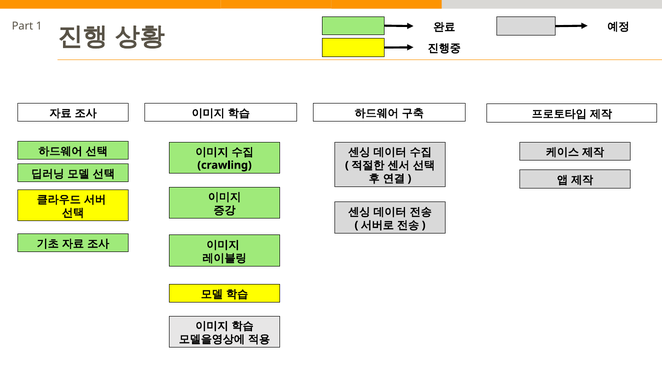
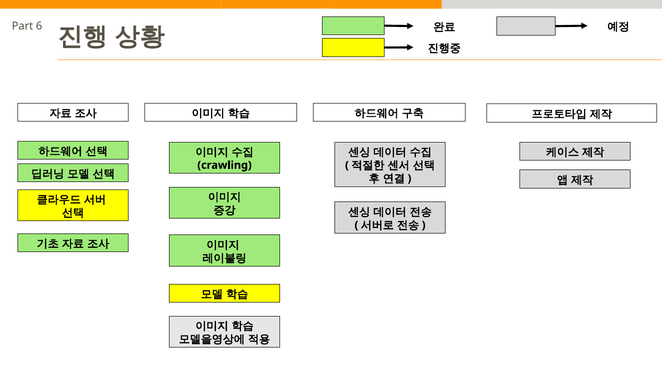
1: 1 -> 6
